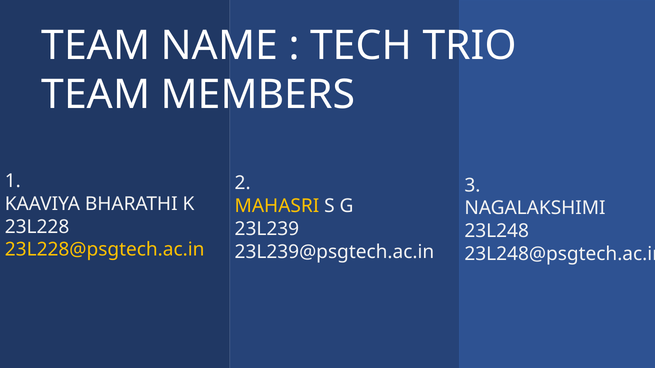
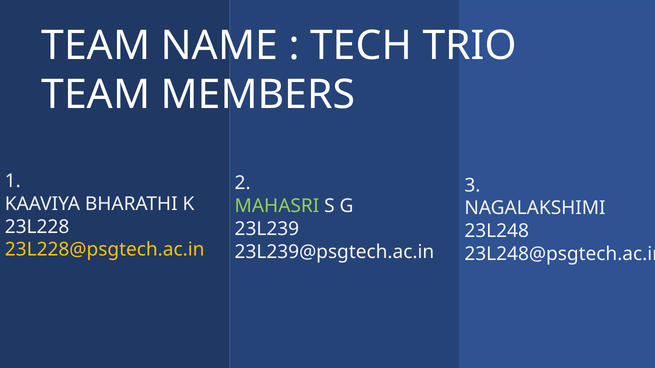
MAHASRI colour: yellow -> light green
